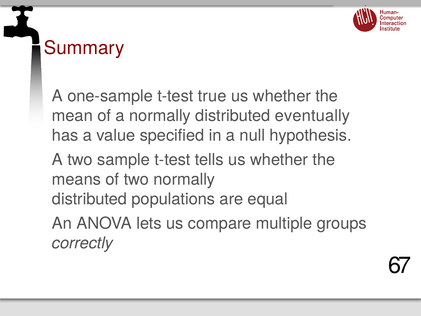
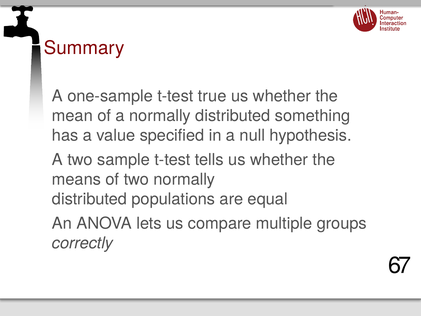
eventually: eventually -> something
